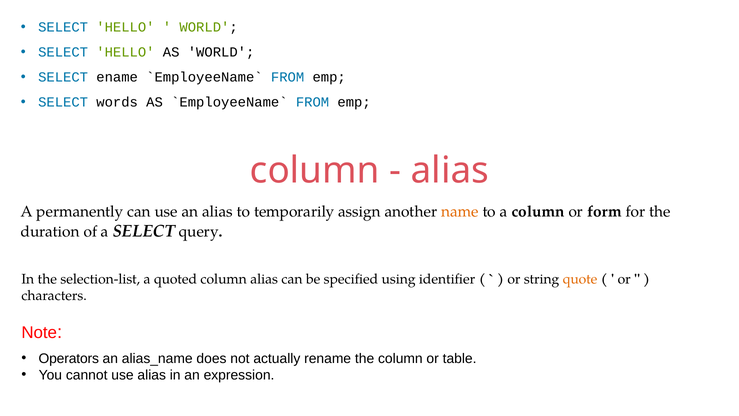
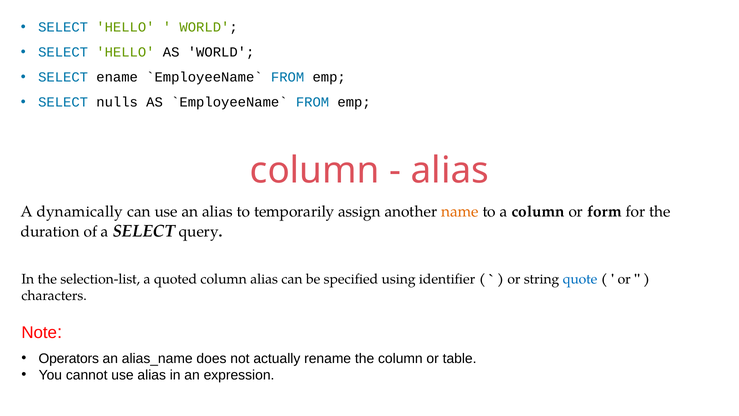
words: words -> nulls
permanently: permanently -> dynamically
quote colour: orange -> blue
